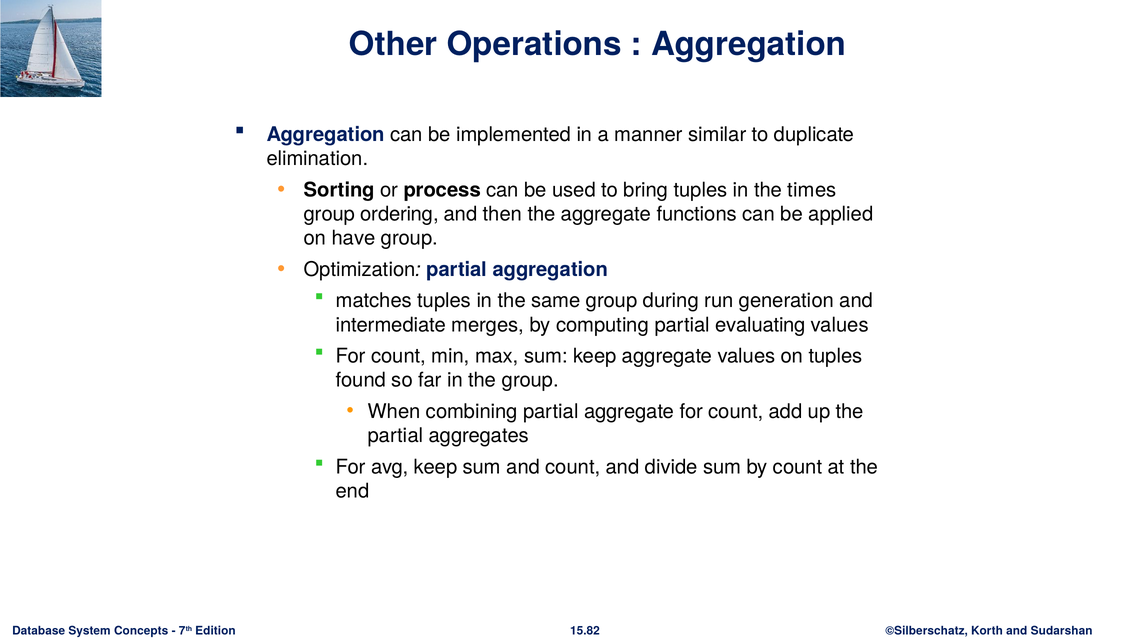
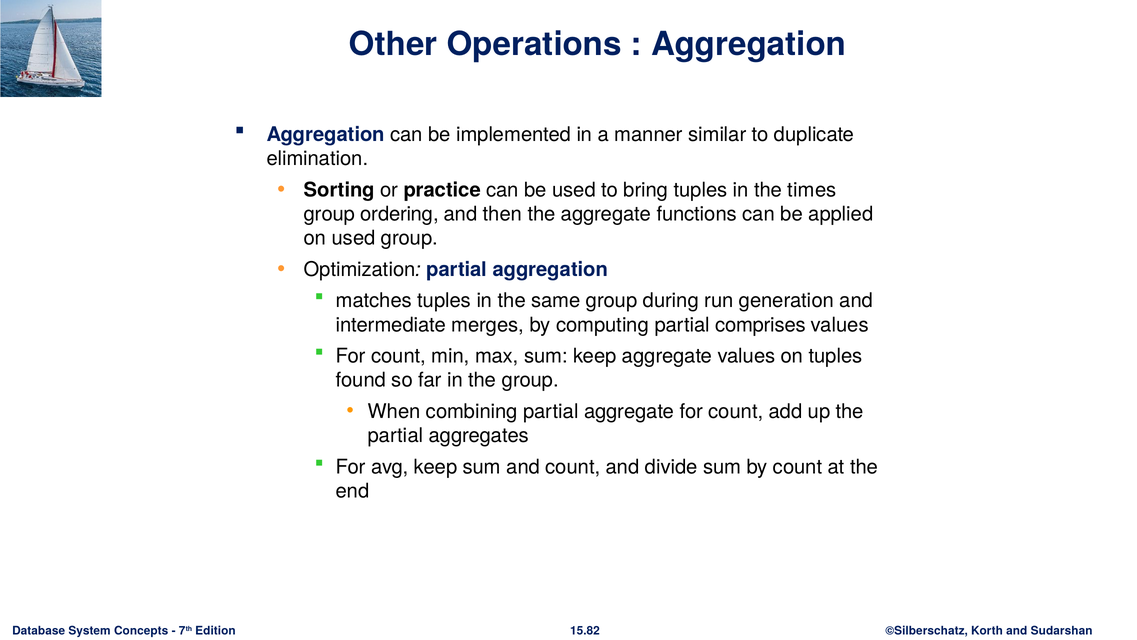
process: process -> practice
on have: have -> used
evaluating: evaluating -> comprises
